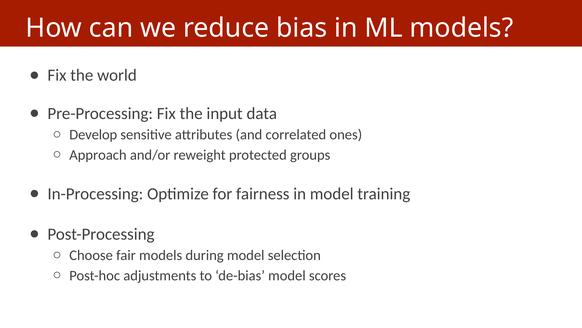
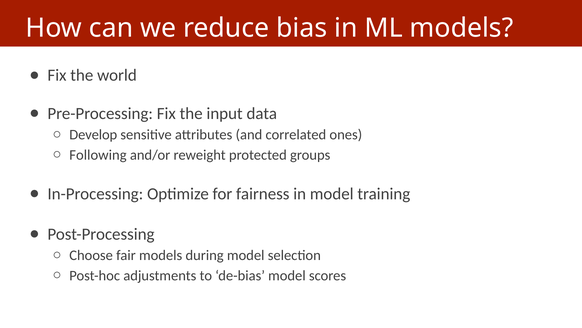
Approach: Approach -> Following
